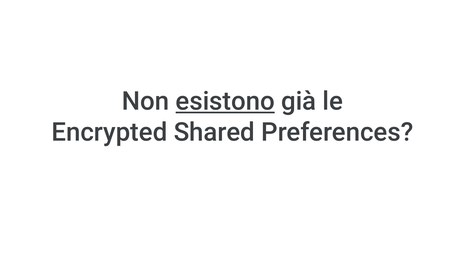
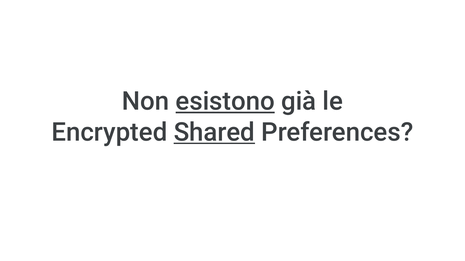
Shared underline: none -> present
